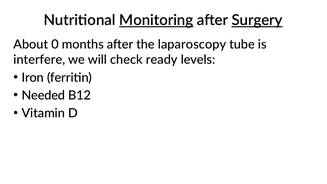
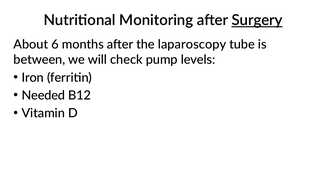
Monitoring underline: present -> none
0: 0 -> 6
interfere: interfere -> between
ready: ready -> pump
